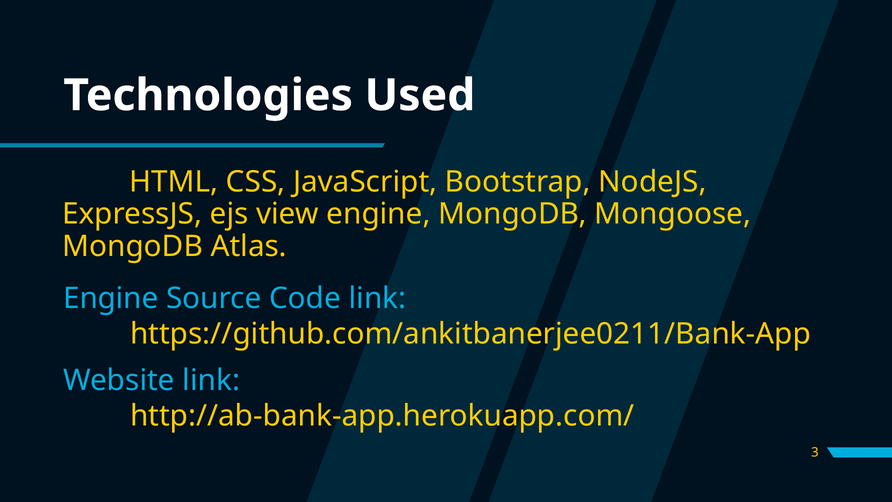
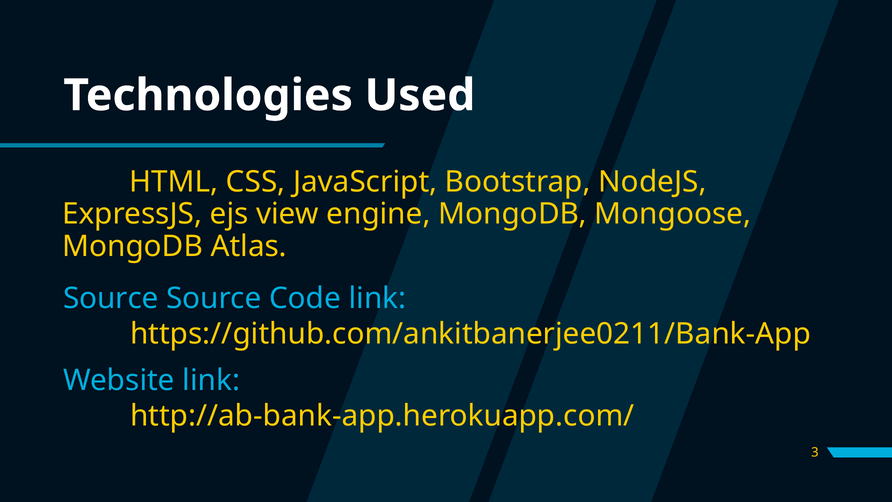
Engine at (111, 298): Engine -> Source
